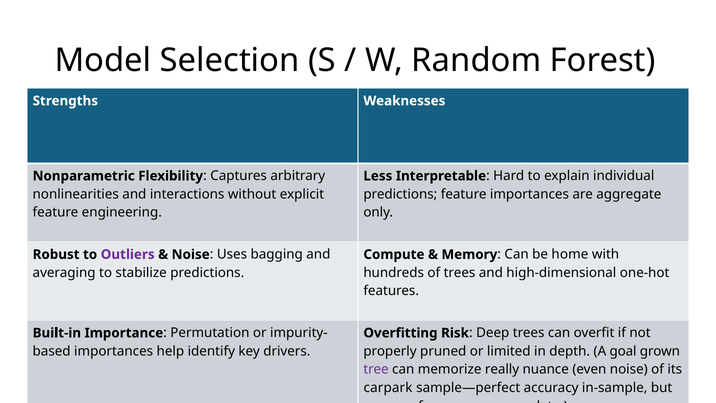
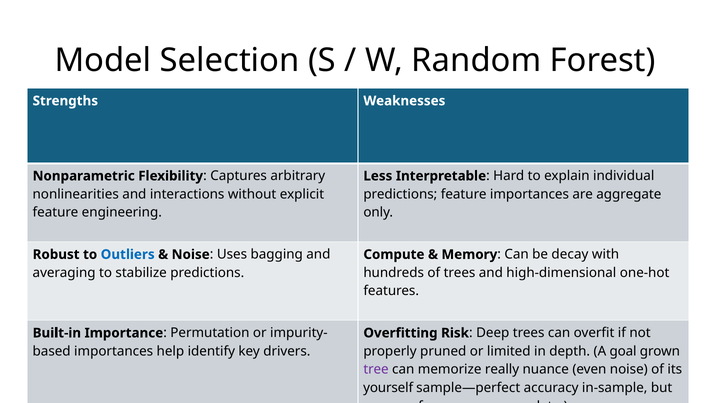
Outliers colour: purple -> blue
home: home -> decay
carpark: carpark -> yourself
